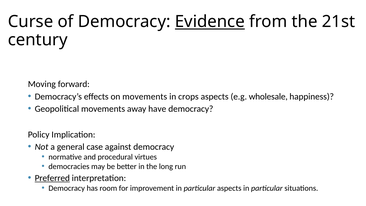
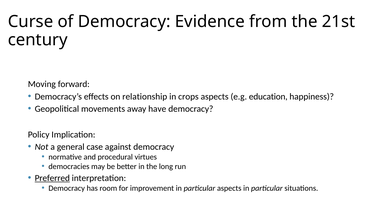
Evidence underline: present -> none
on movements: movements -> relationship
wholesale: wholesale -> education
